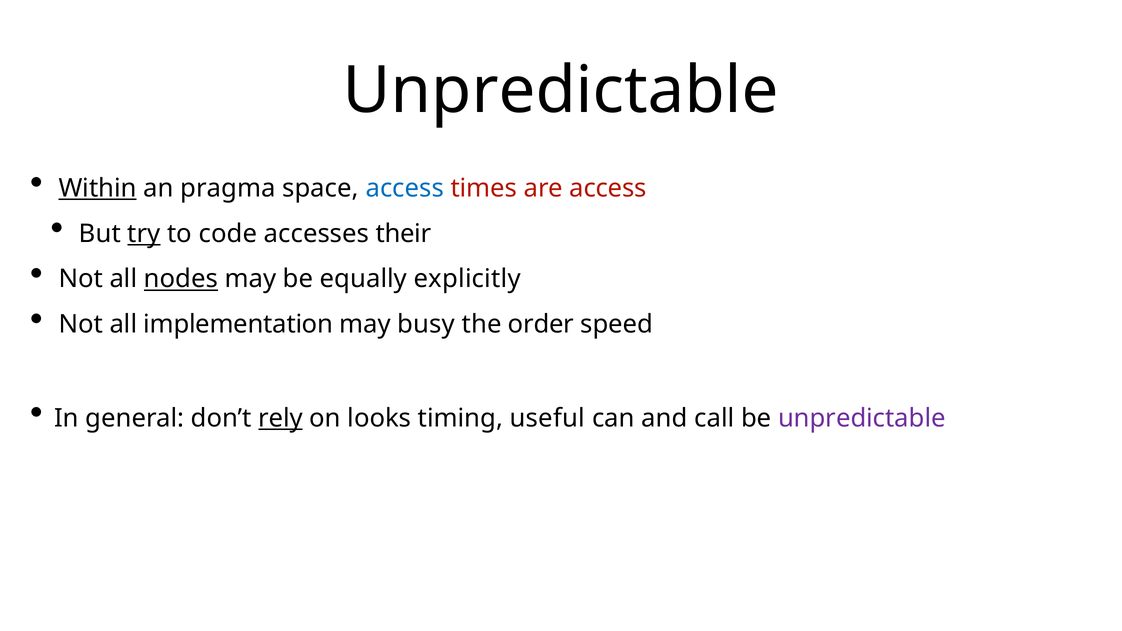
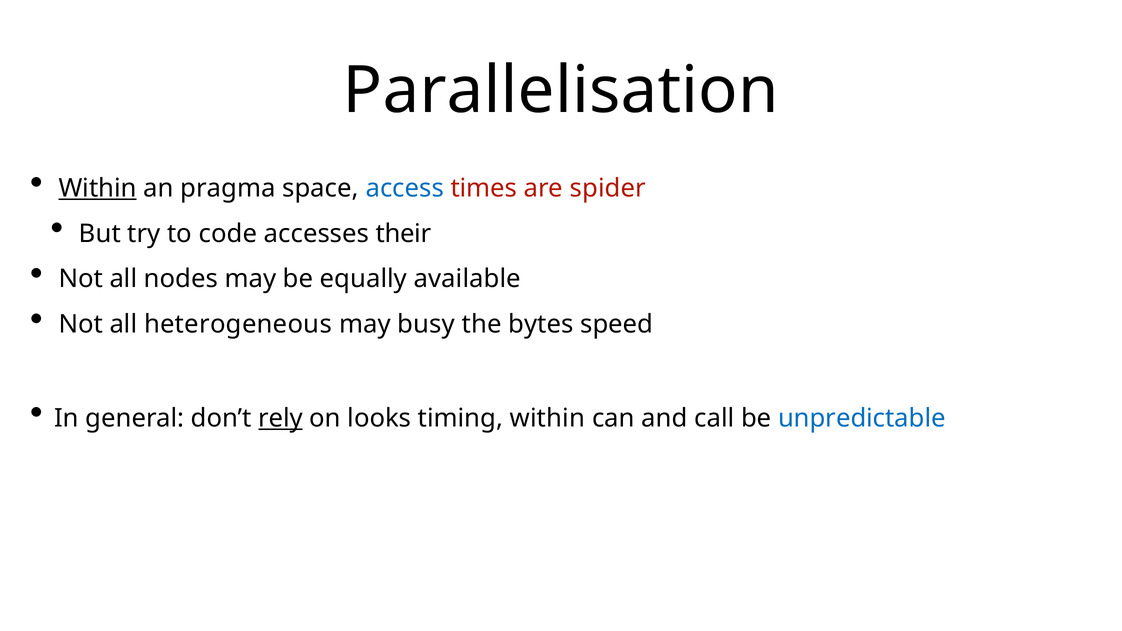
Unpredictable at (561, 91): Unpredictable -> Parallelisation
are access: access -> spider
try underline: present -> none
nodes underline: present -> none
explicitly: explicitly -> available
implementation: implementation -> heterogeneous
order: order -> bytes
timing useful: useful -> within
unpredictable at (862, 418) colour: purple -> blue
